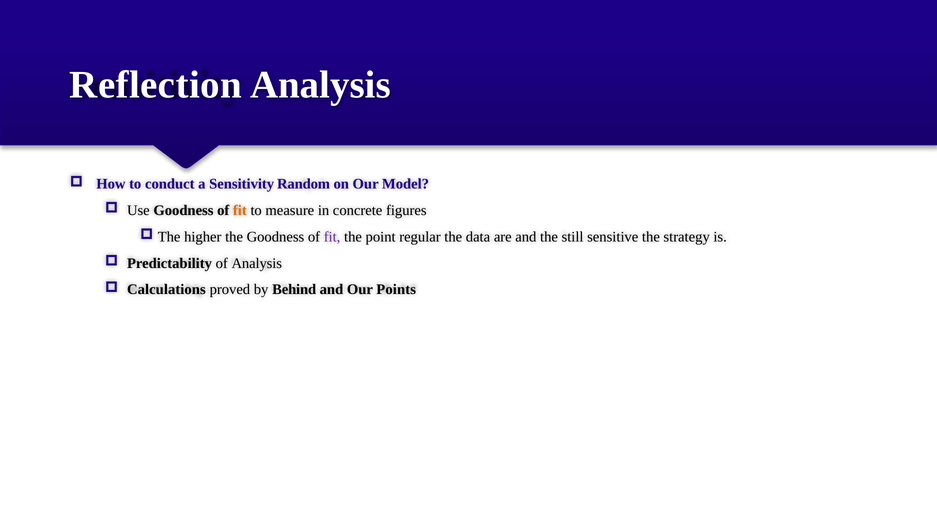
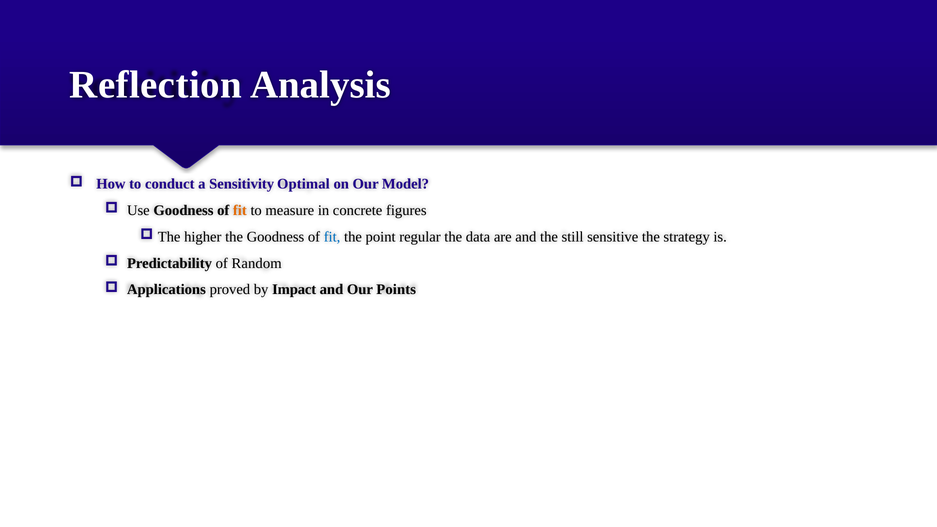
Random: Random -> Optimal
fit at (332, 237) colour: purple -> blue
of Analysis: Analysis -> Random
Calculations: Calculations -> Applications
Behind: Behind -> Impact
